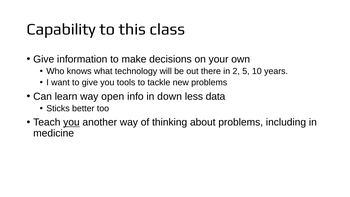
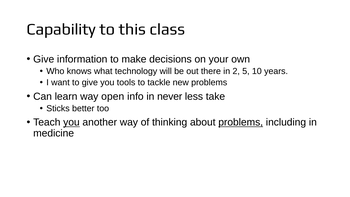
down: down -> never
data: data -> take
problems at (241, 122) underline: none -> present
